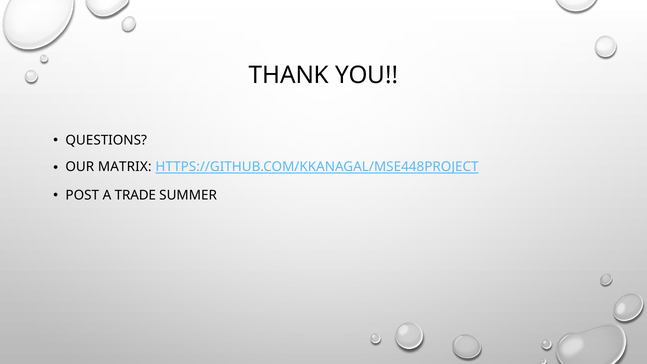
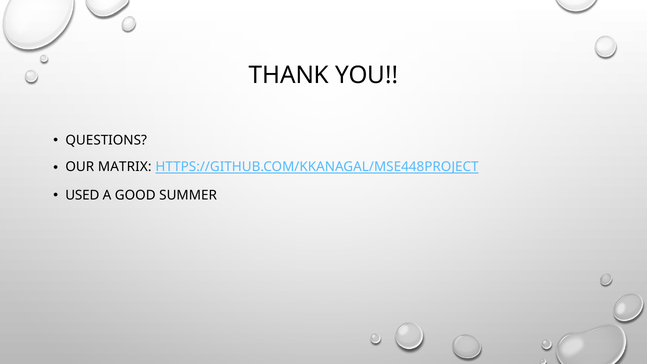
POST: POST -> USED
TRADE: TRADE -> GOOD
